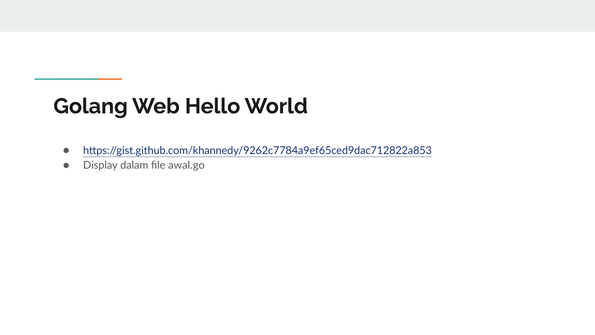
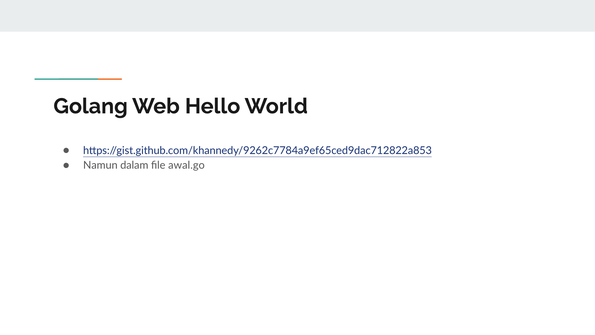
Display: Display -> Namun
